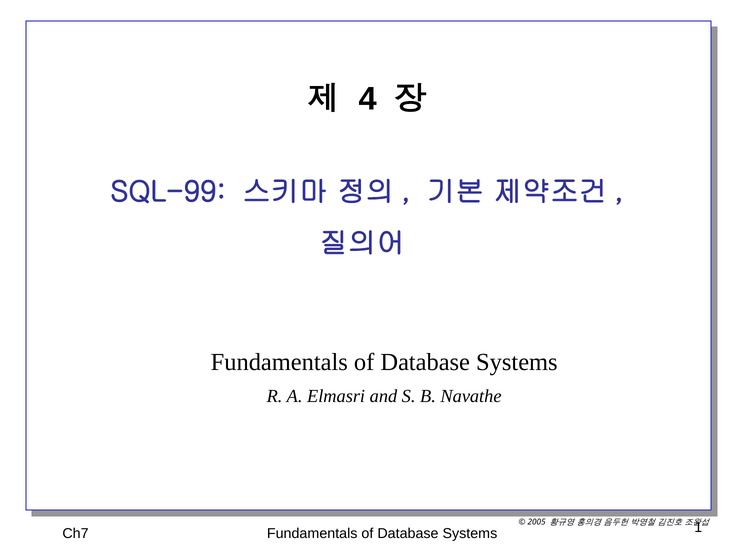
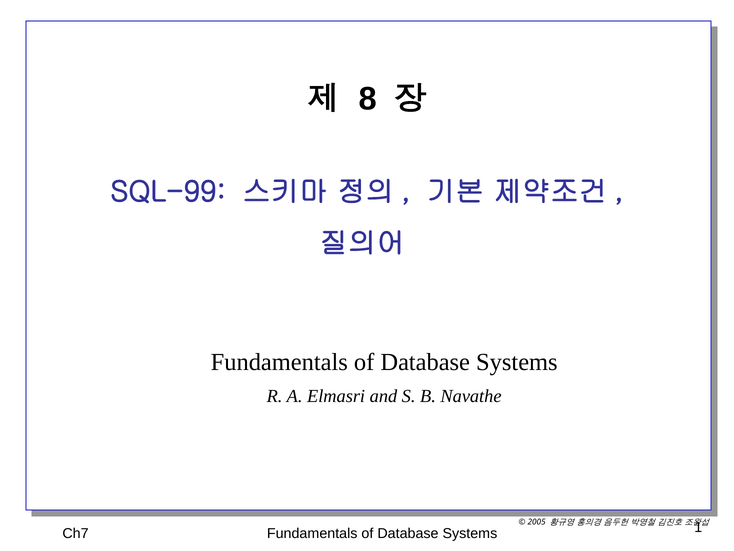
4: 4 -> 8
